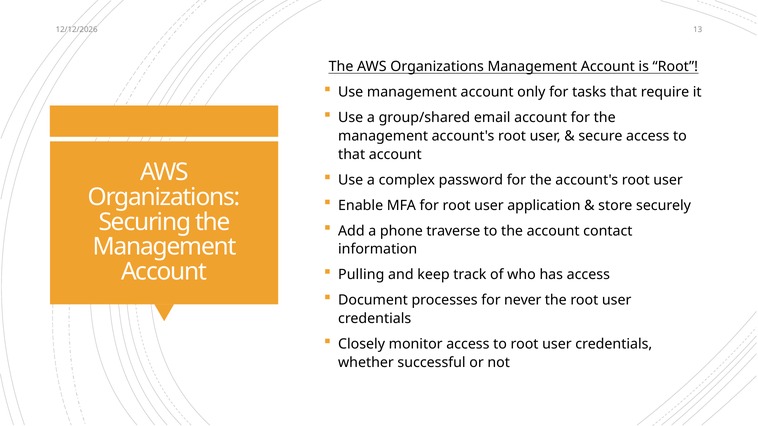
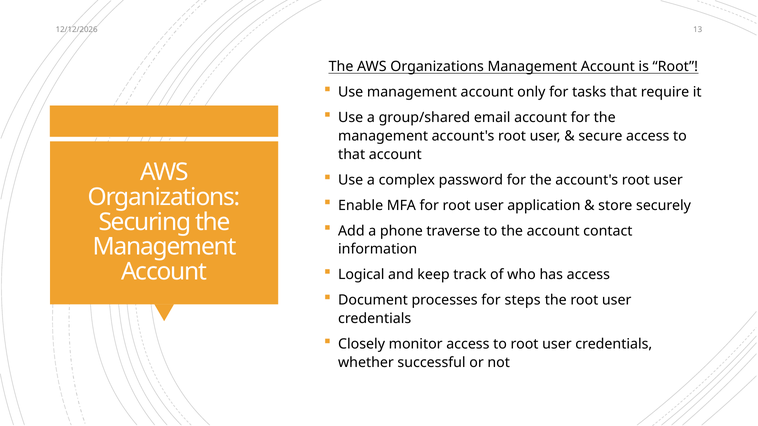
Pulling: Pulling -> Logical
never: never -> steps
